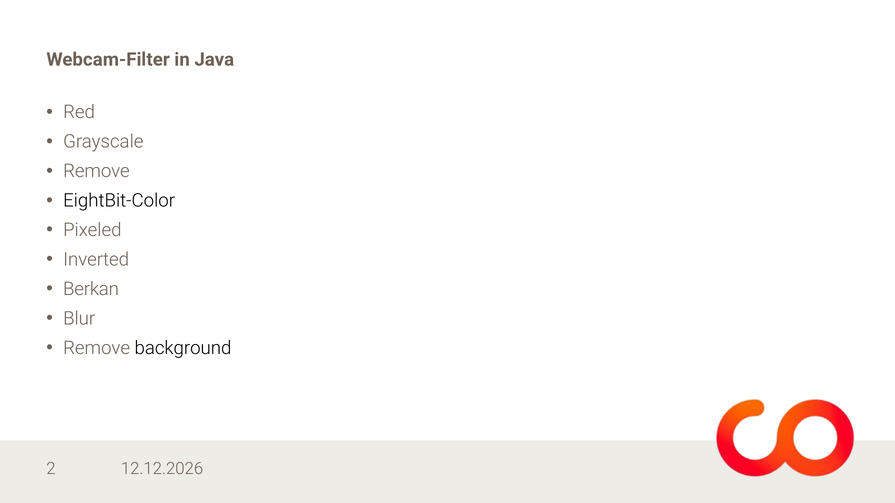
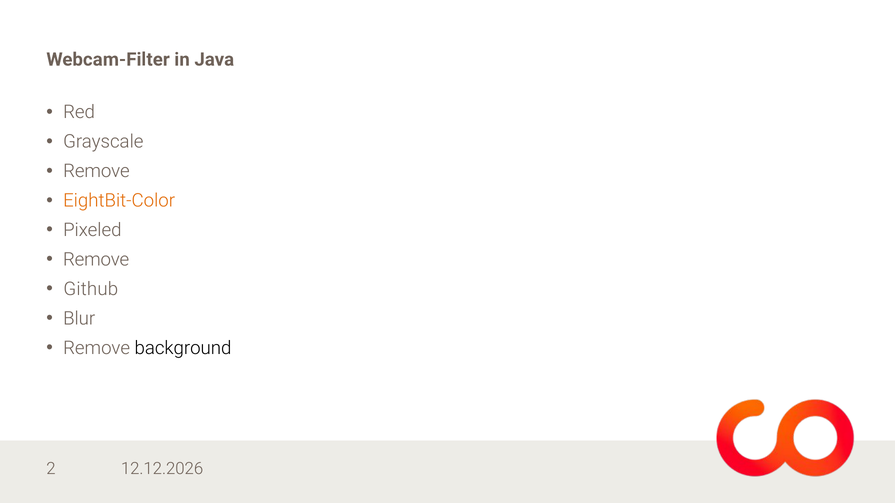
EightBit-Color colour: black -> orange
Inverted at (96, 260): Inverted -> Remove
Berkan: Berkan -> Github
